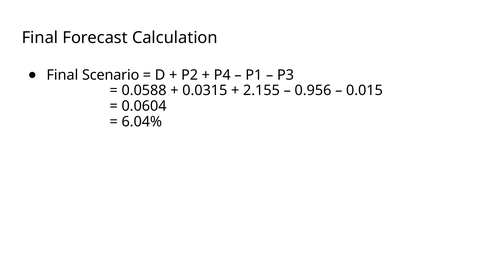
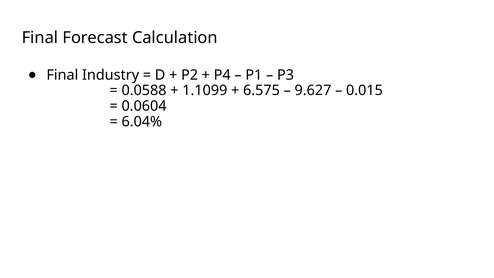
Scenario: Scenario -> Industry
0.0315: 0.0315 -> 1.1099
2.155: 2.155 -> 6.575
0.956: 0.956 -> 9.627
